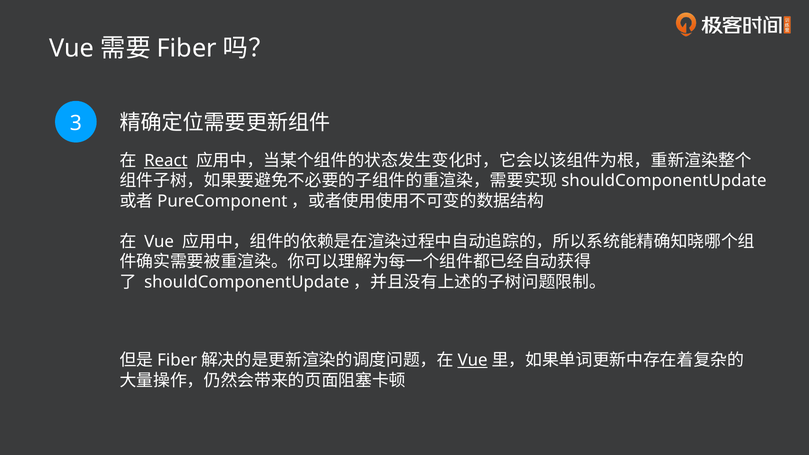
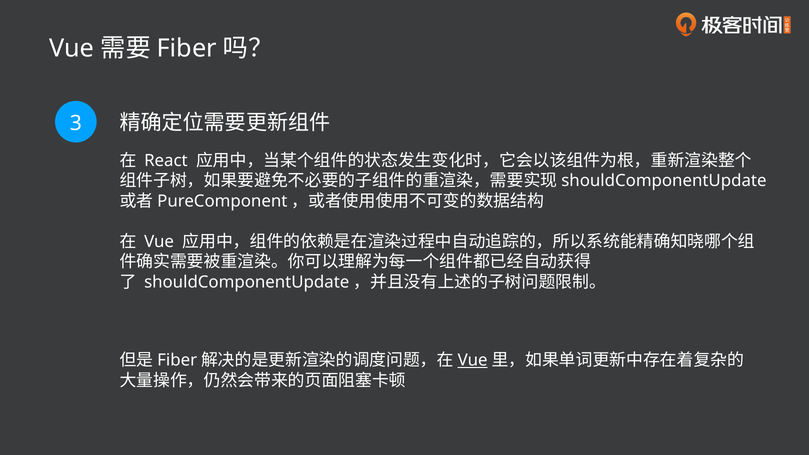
React underline: present -> none
